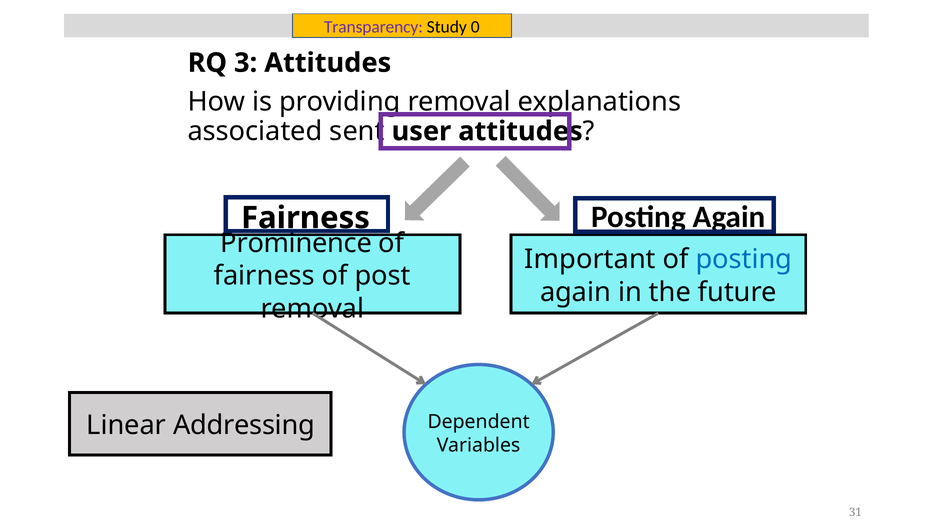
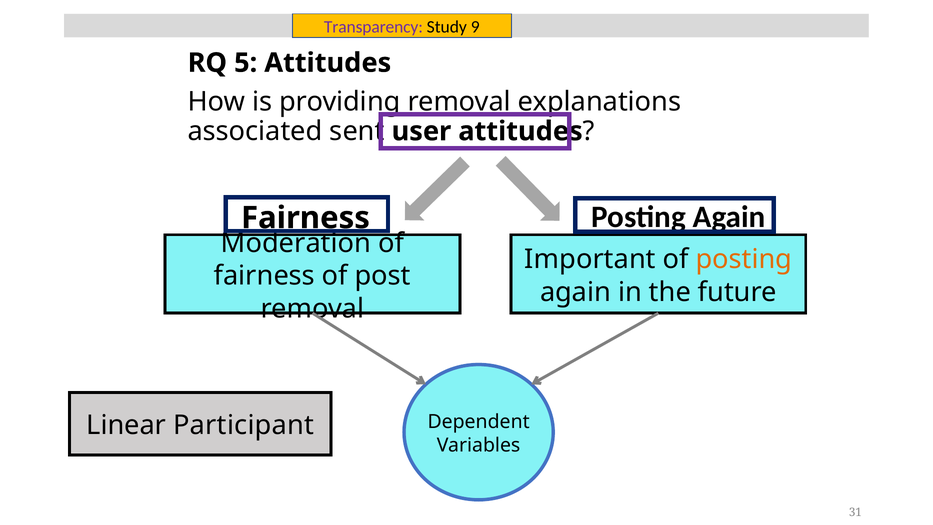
0: 0 -> 9
3: 3 -> 5
Prominence: Prominence -> Moderation
posting at (744, 259) colour: blue -> orange
Addressing: Addressing -> Participant
